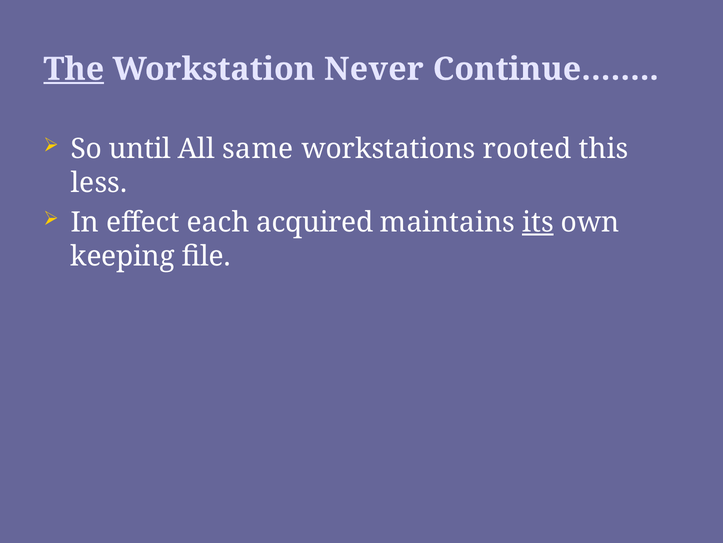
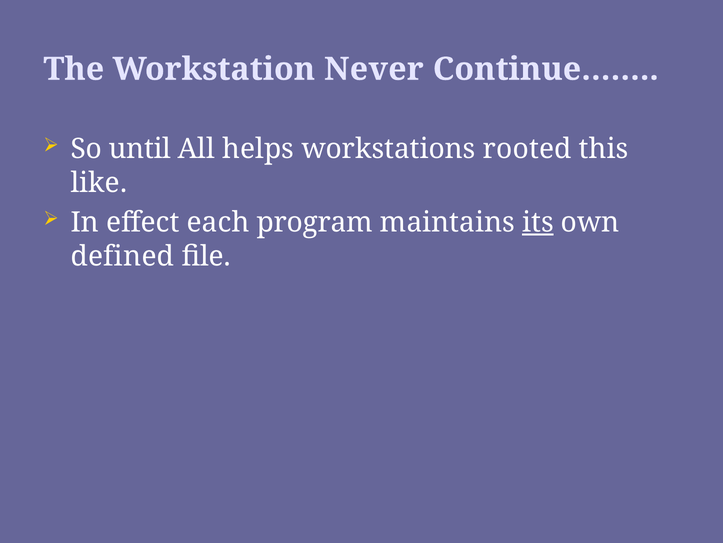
The underline: present -> none
same: same -> helps
less: less -> like
acquired: acquired -> program
keeping: keeping -> defined
